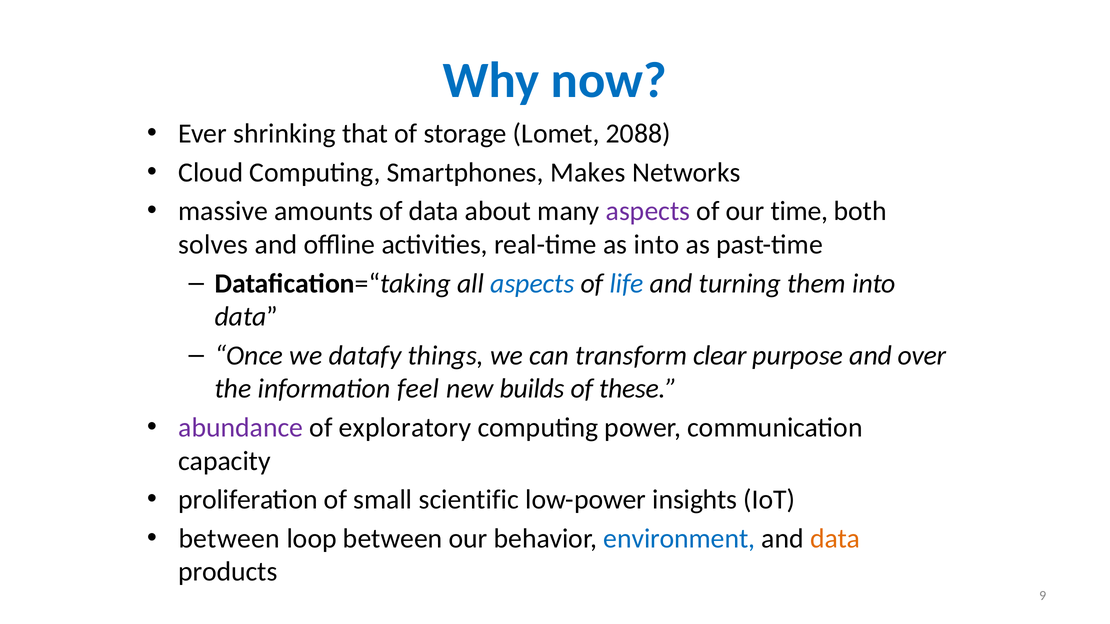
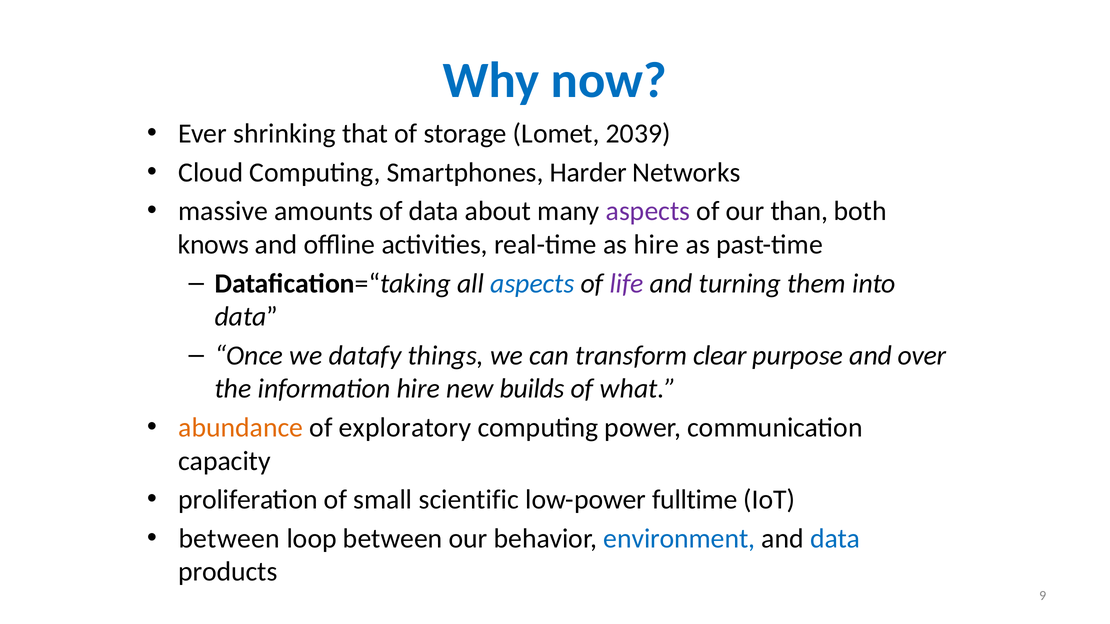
2088: 2088 -> 2039
Makes: Makes -> Harder
time: time -> than
solves: solves -> knows
as into: into -> hire
life colour: blue -> purple
information feel: feel -> hire
these: these -> what
abundance colour: purple -> orange
insights: insights -> fulltime
data at (835, 539) colour: orange -> blue
